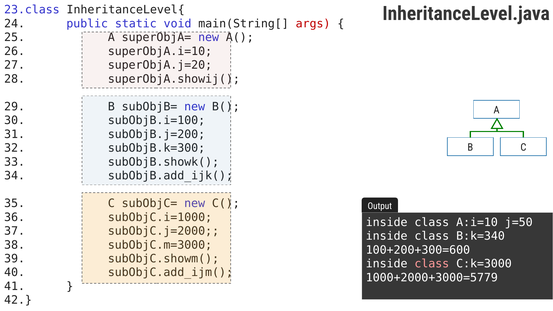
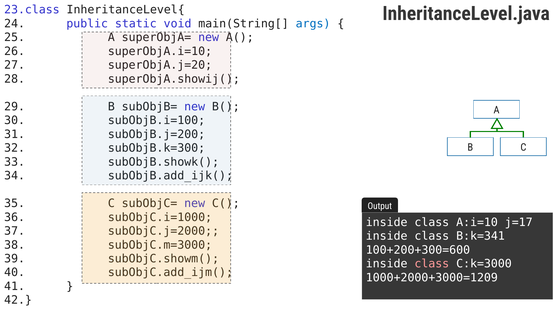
args colour: red -> blue
j=50: j=50 -> j=17
B:k=340: B:k=340 -> B:k=341
1000+2000+3000=5779: 1000+2000+3000=5779 -> 1000+2000+3000=1209
